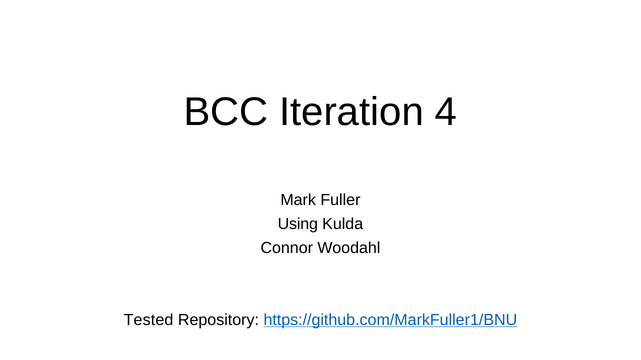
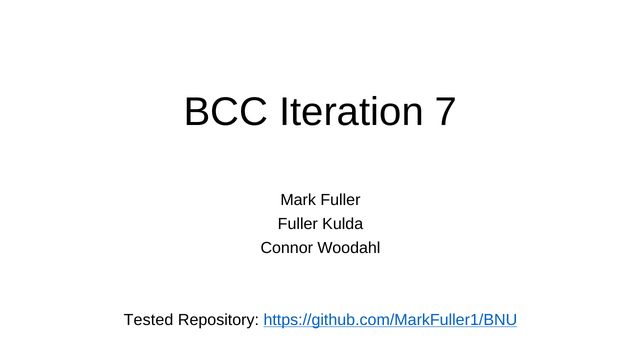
4: 4 -> 7
Using at (298, 224): Using -> Fuller
